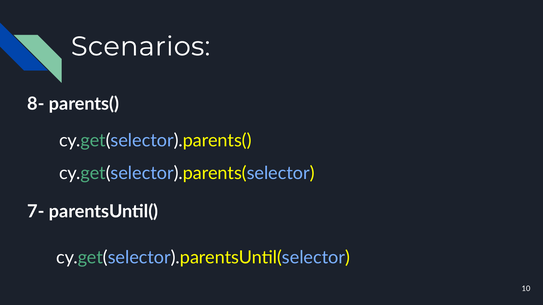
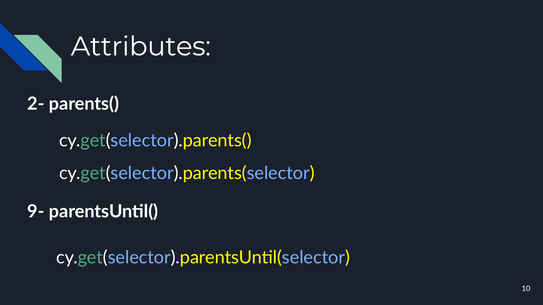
Scenarios: Scenarios -> Attributes
8-: 8- -> 2-
7-: 7- -> 9-
